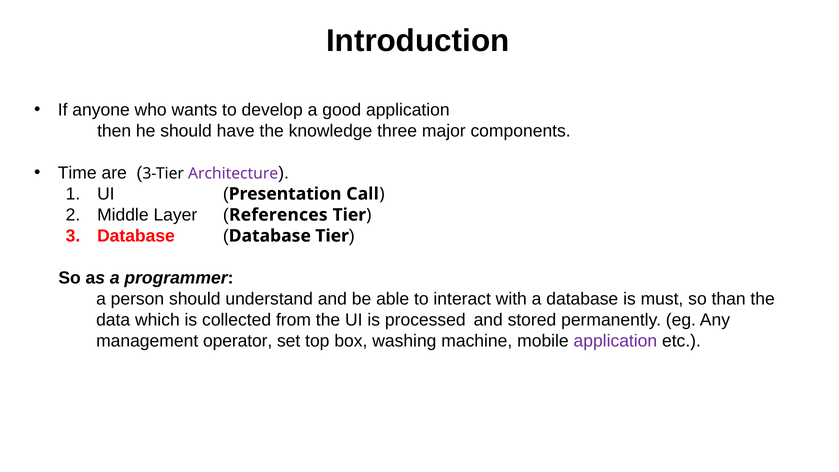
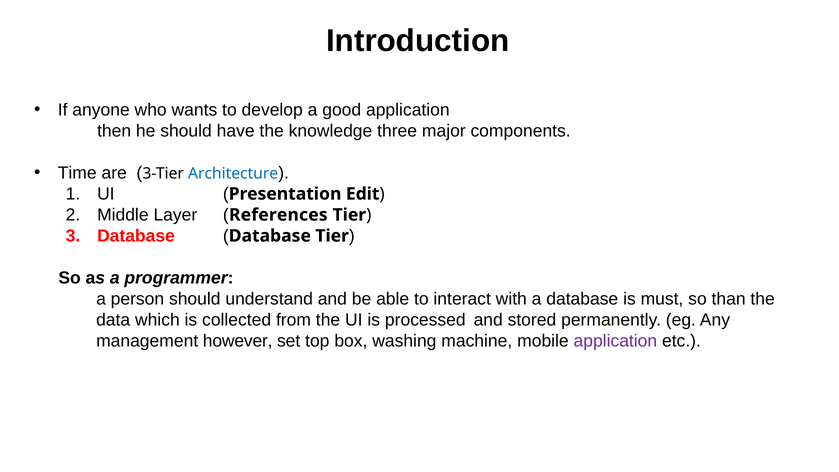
Architecture colour: purple -> blue
Call: Call -> Edit
operator: operator -> however
